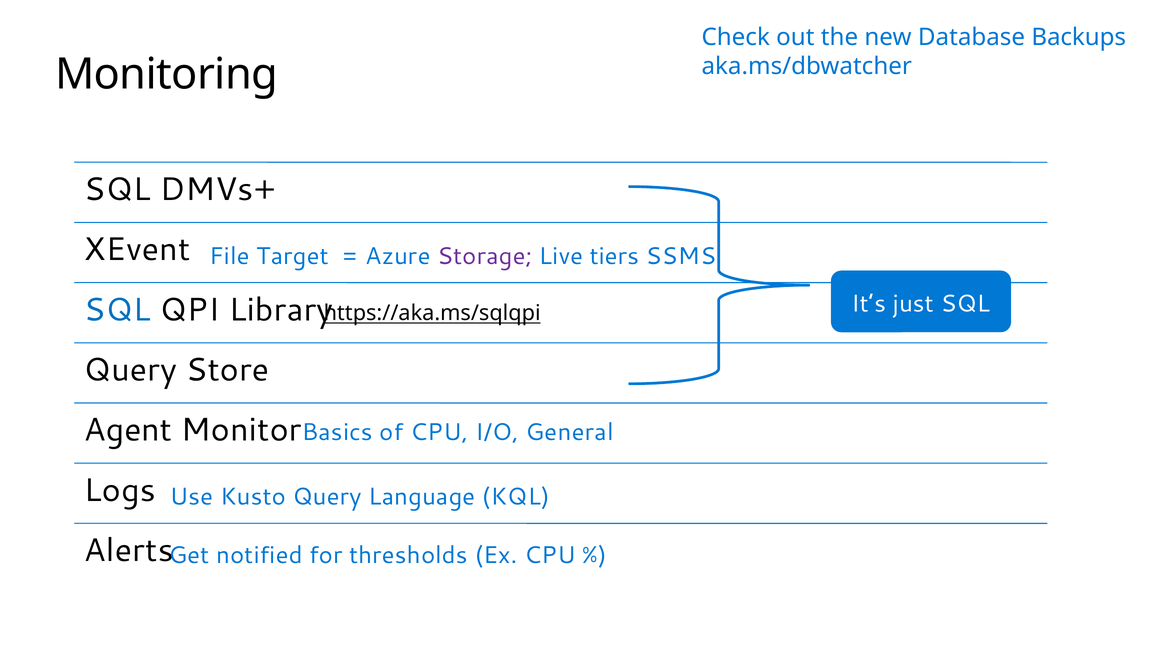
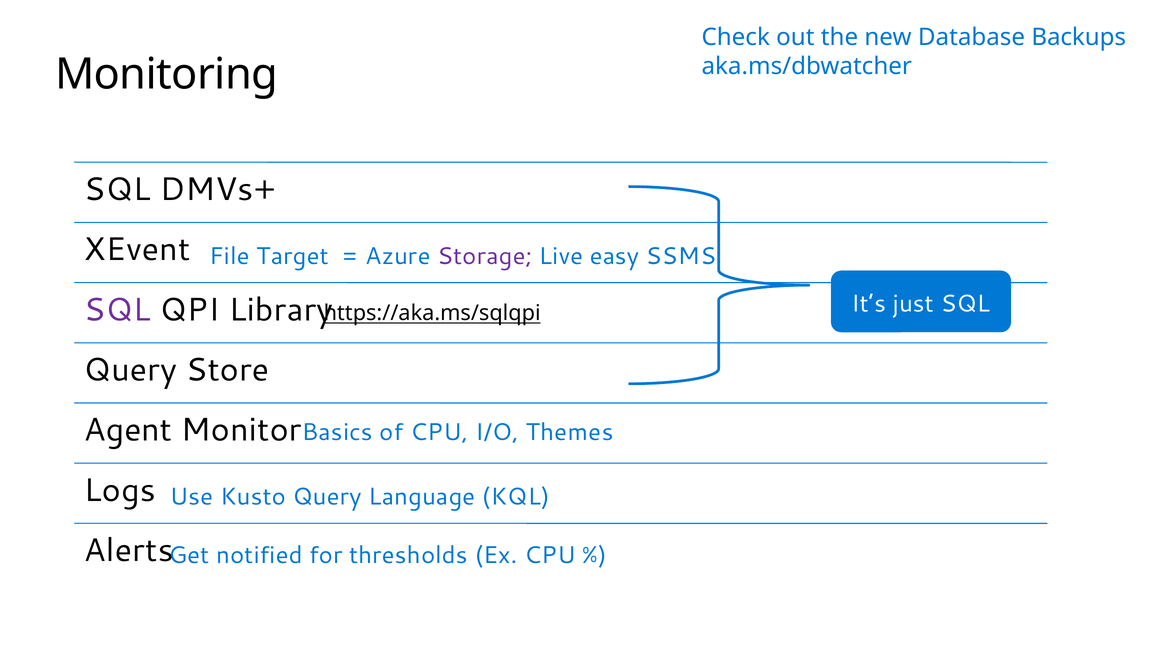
tiers: tiers -> easy
SQL at (117, 310) colour: blue -> purple
General: General -> Themes
